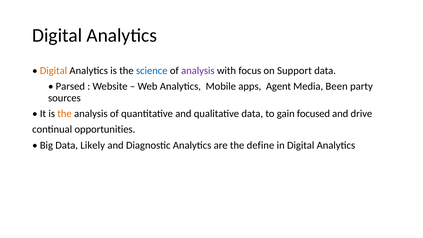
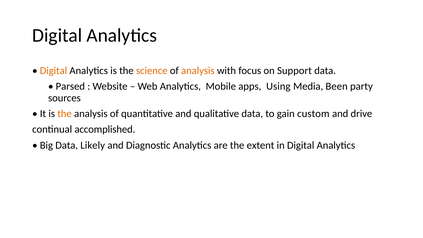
science colour: blue -> orange
analysis at (198, 71) colour: purple -> orange
Agent: Agent -> Using
focused: focused -> custom
opportunities: opportunities -> accomplished
define: define -> extent
